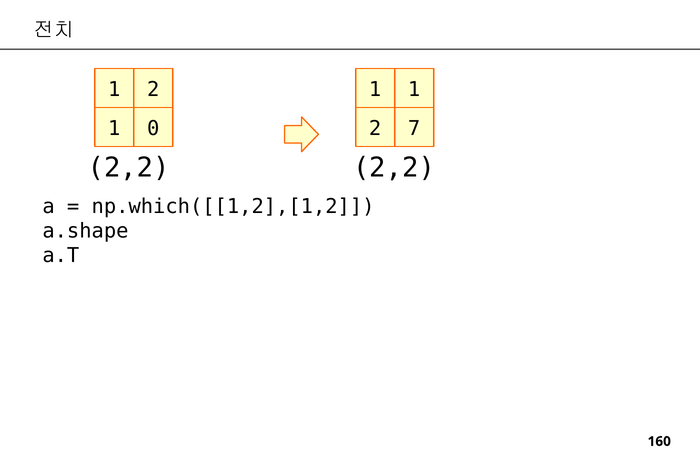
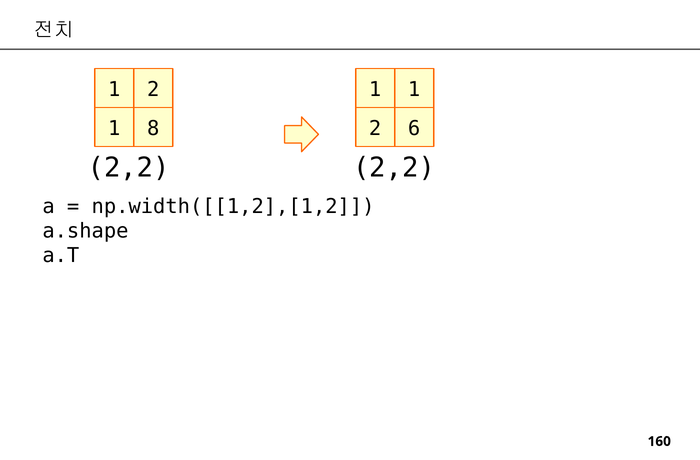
0: 0 -> 8
7: 7 -> 6
np.which([[1,2],[1,2: np.which([[1,2],[1,2 -> np.width([[1,2],[1,2
